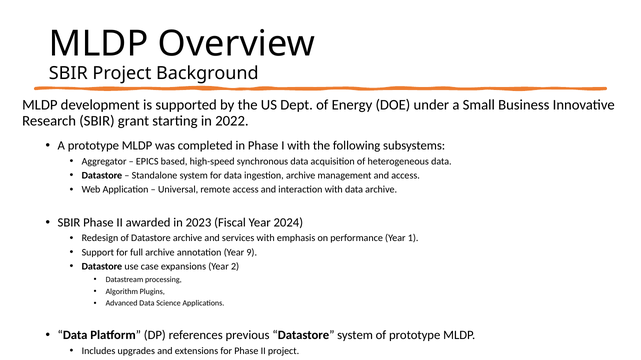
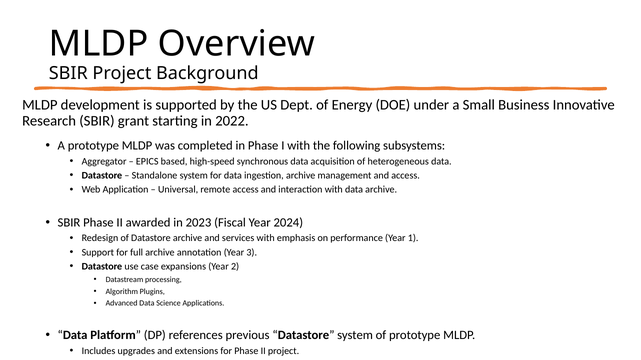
9: 9 -> 3
